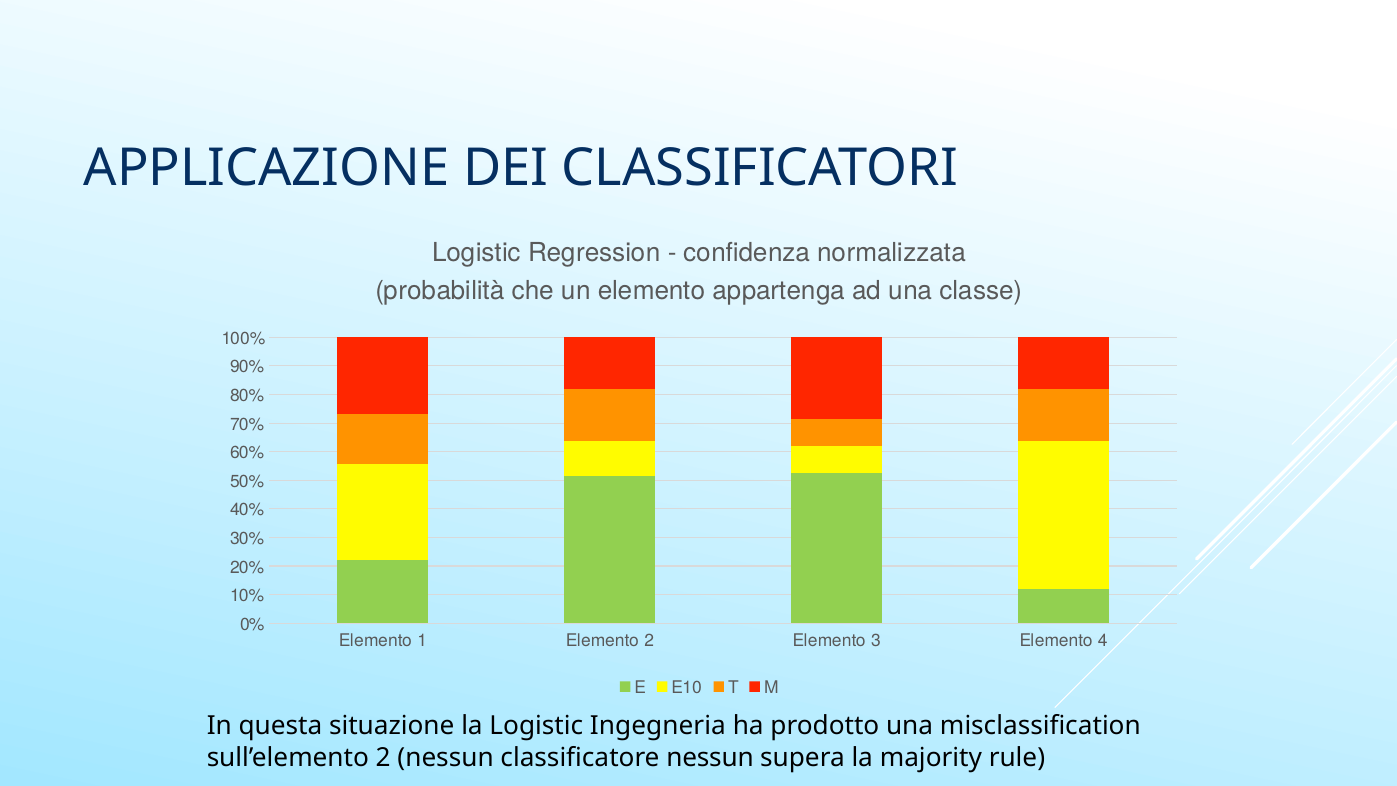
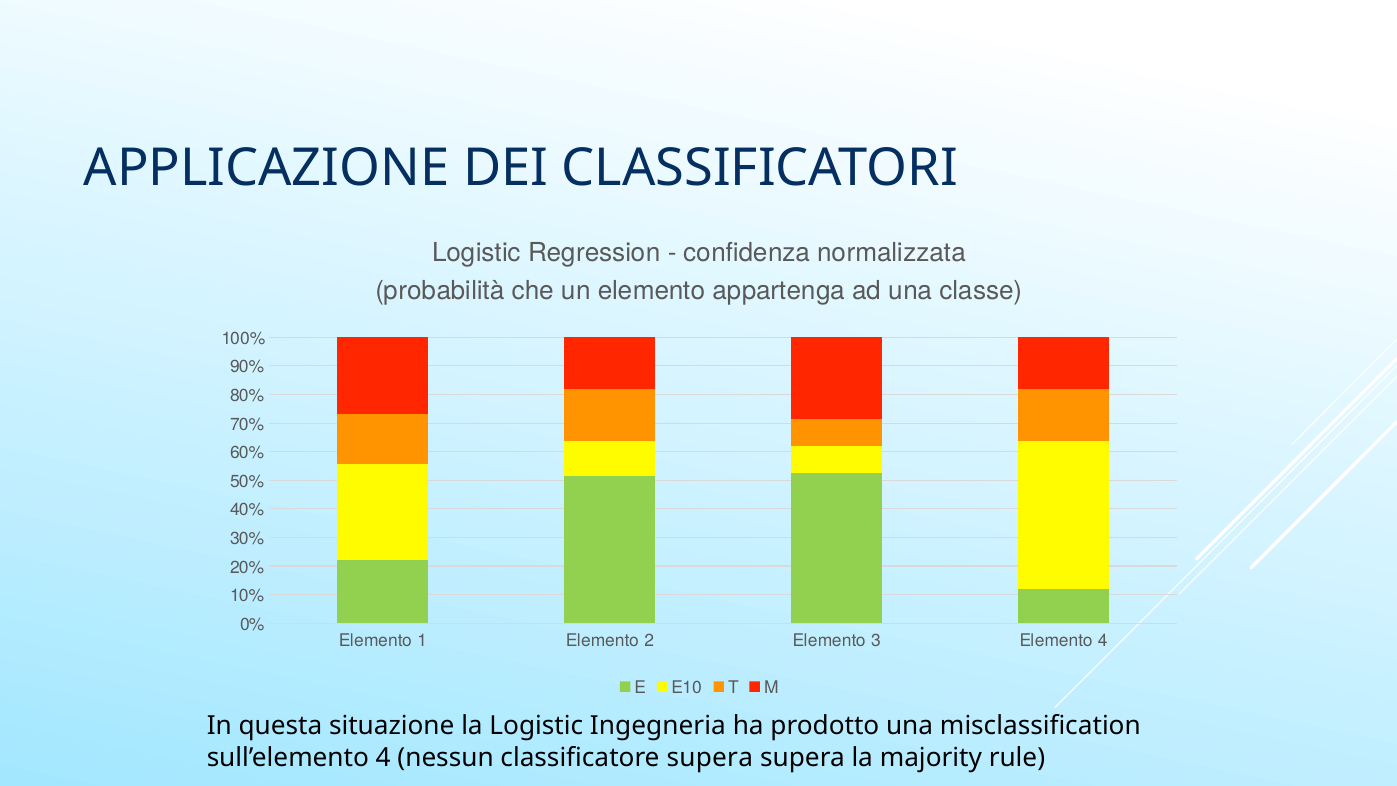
sull’elemento 2: 2 -> 4
classificatore nessun: nessun -> supera
